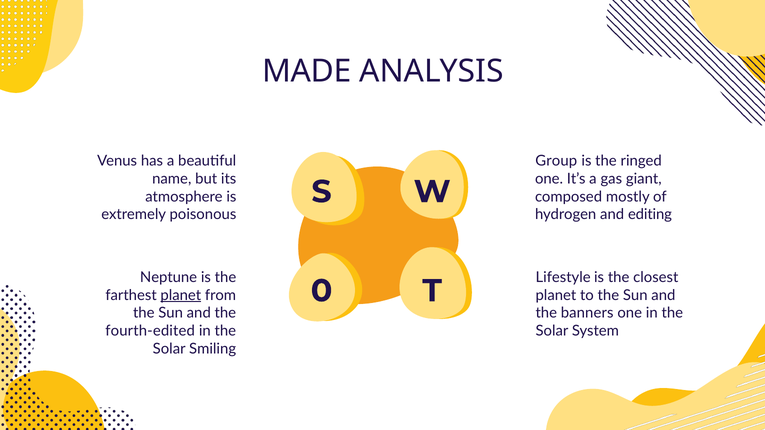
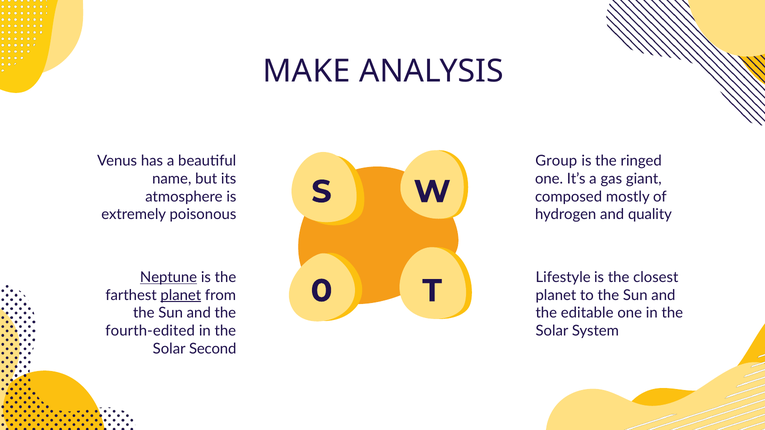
MADE: MADE -> MAKE
editing: editing -> quality
Neptune underline: none -> present
banners: banners -> editable
Smiling: Smiling -> Second
